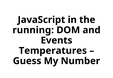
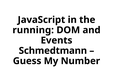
Temperatures: Temperatures -> Schmedtmann
